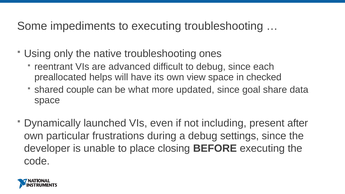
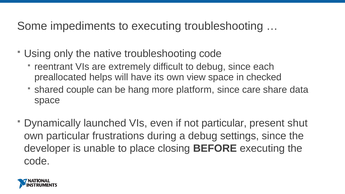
troubleshooting ones: ones -> code
advanced: advanced -> extremely
what: what -> hang
updated: updated -> platform
goal: goal -> care
not including: including -> particular
after: after -> shut
